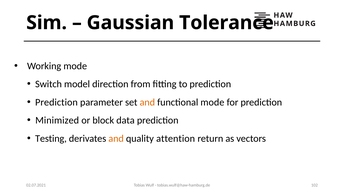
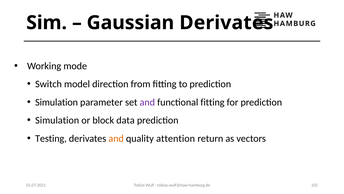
Gaussian Tolerance: Tolerance -> Derivates
Prediction at (56, 102): Prediction -> Simulation
and at (147, 102) colour: orange -> purple
functional mode: mode -> fitting
Minimized at (57, 120): Minimized -> Simulation
